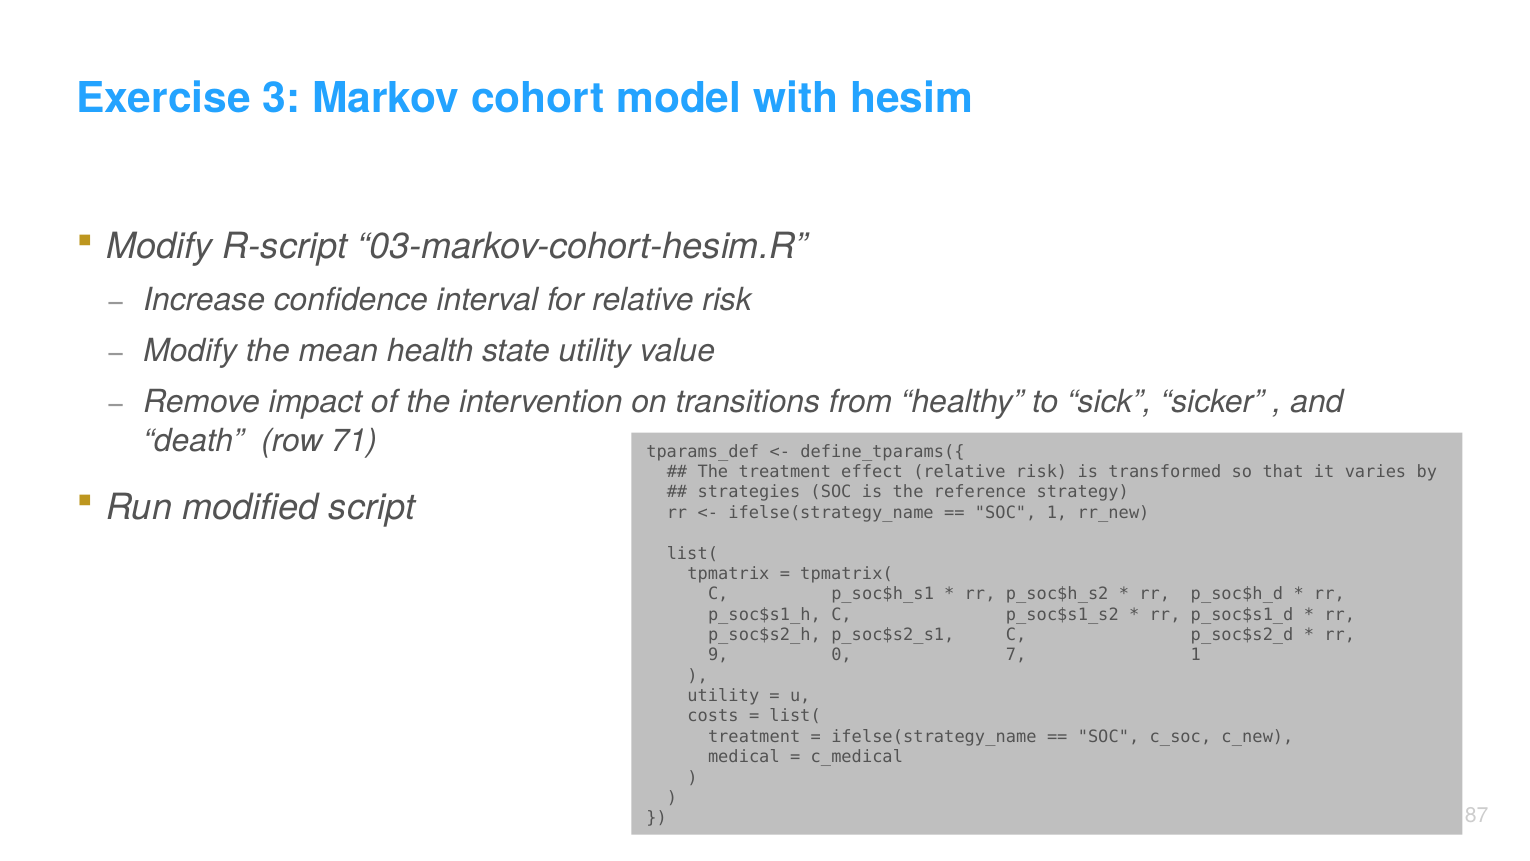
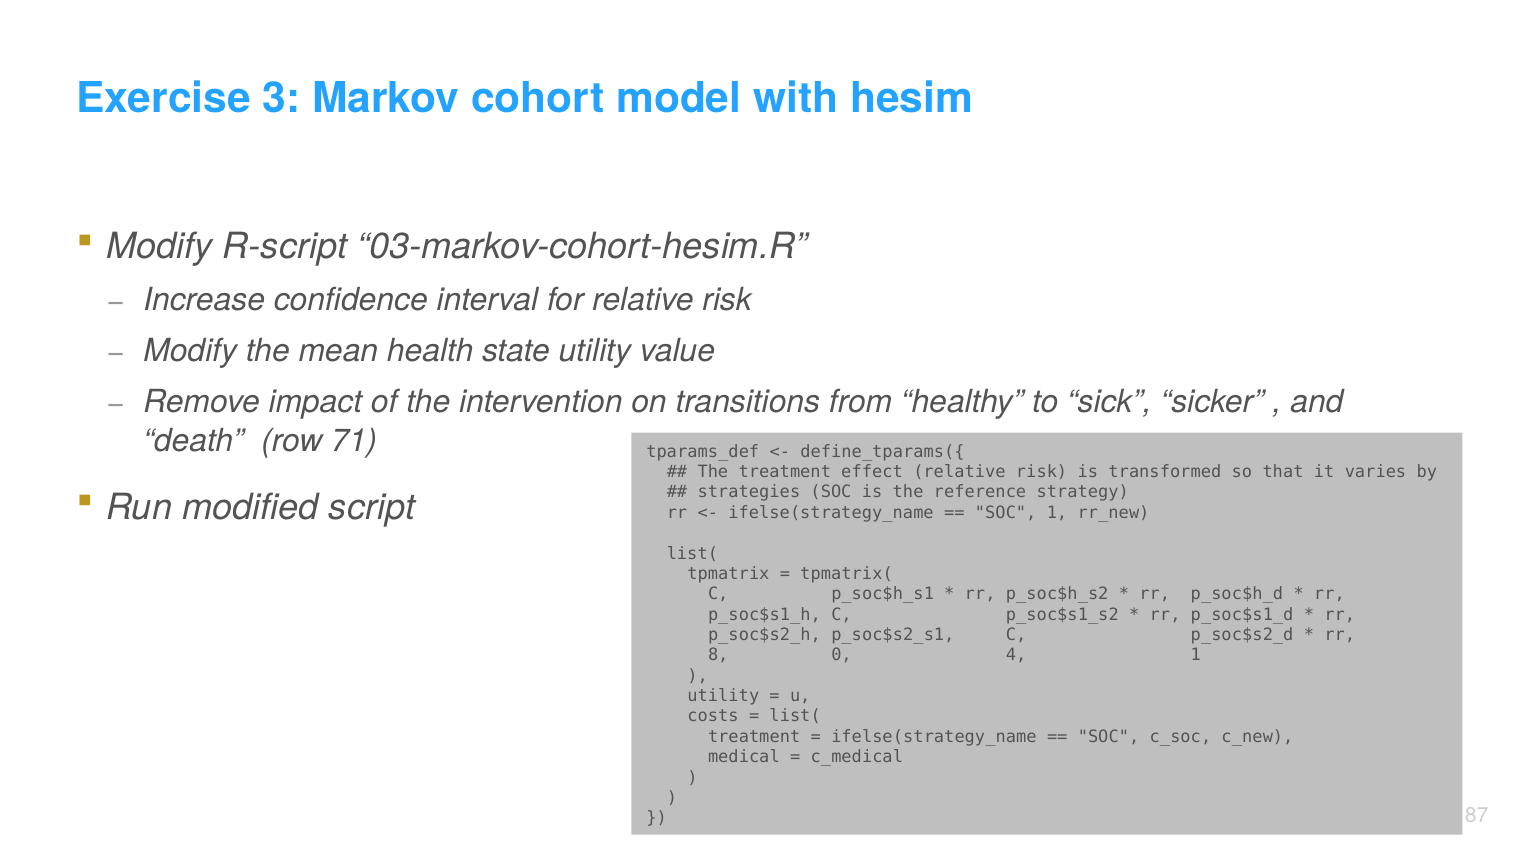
9: 9 -> 8
7: 7 -> 4
